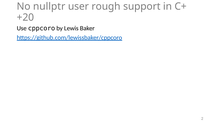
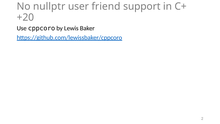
rough: rough -> friend
